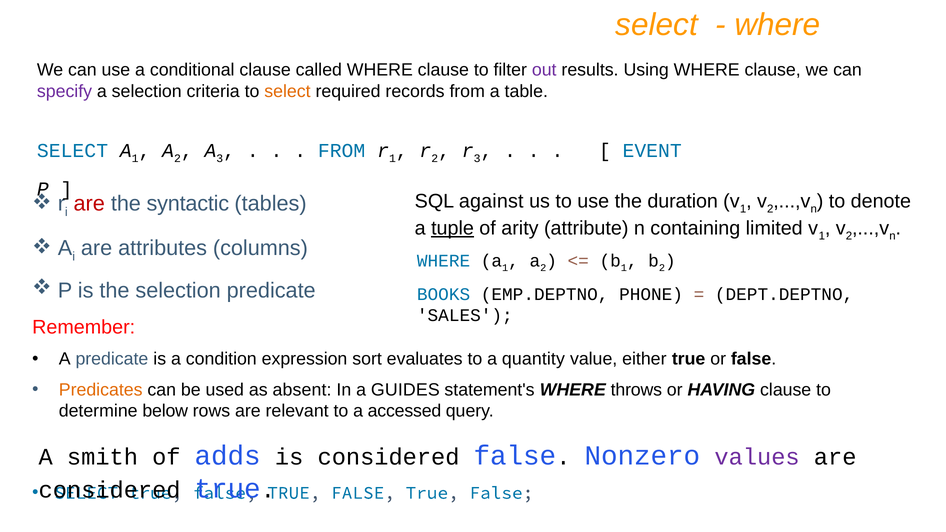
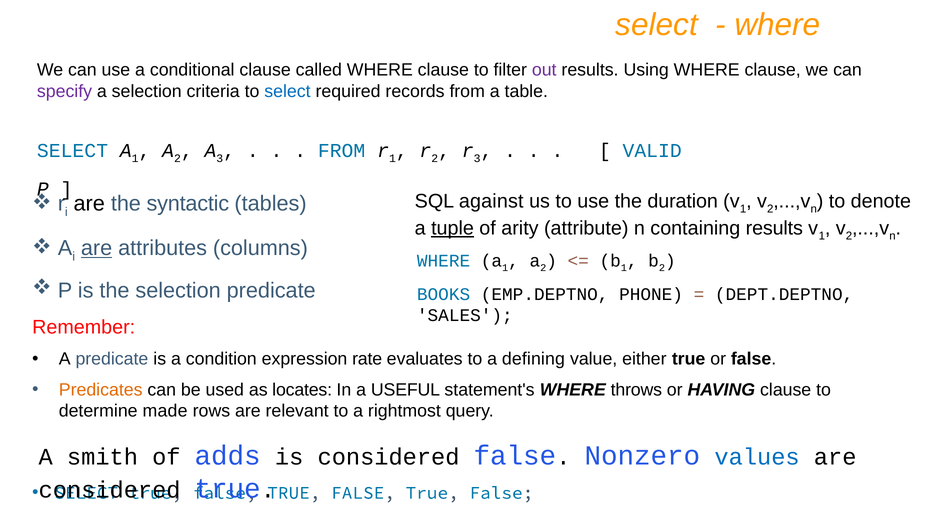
select at (287, 91) colour: orange -> blue
EVENT: EVENT -> VALID
are at (89, 204) colour: red -> black
containing limited: limited -> results
are at (97, 248) underline: none -> present
sort: sort -> rate
quantity: quantity -> defining
absent: absent -> locates
GUIDES: GUIDES -> USEFUL
below: below -> made
accessed: accessed -> rightmost
values colour: purple -> blue
